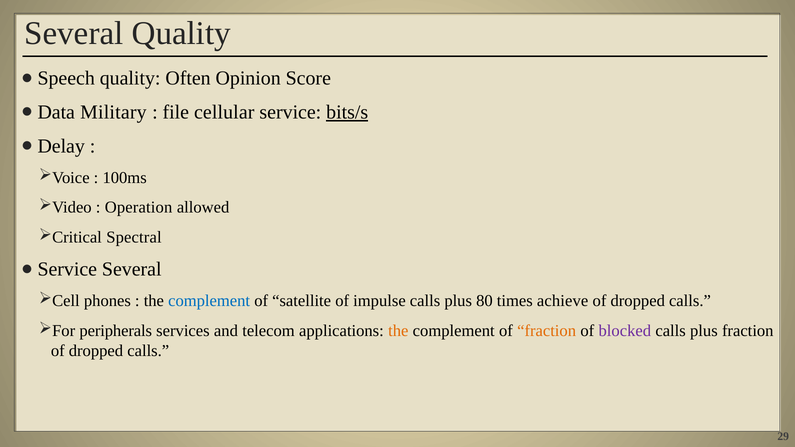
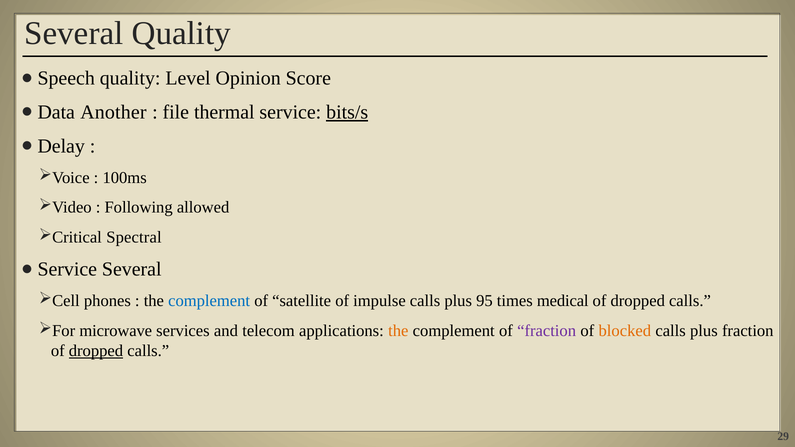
Often: Often -> Level
Military: Military -> Another
cellular: cellular -> thermal
Operation: Operation -> Following
80: 80 -> 95
achieve: achieve -> medical
peripherals: peripherals -> microwave
fraction at (547, 331) colour: orange -> purple
blocked colour: purple -> orange
dropped at (96, 351) underline: none -> present
